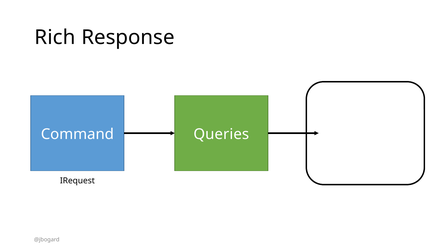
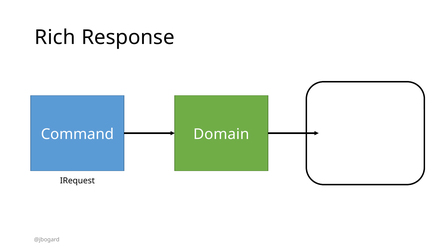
Queries: Queries -> Domain
